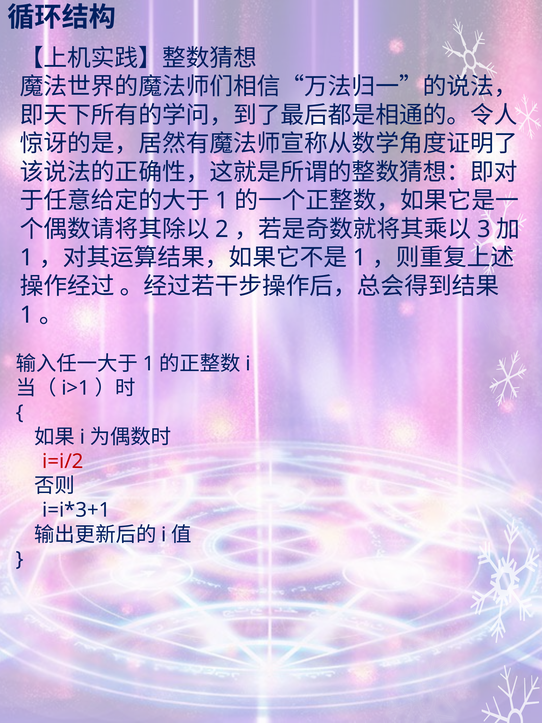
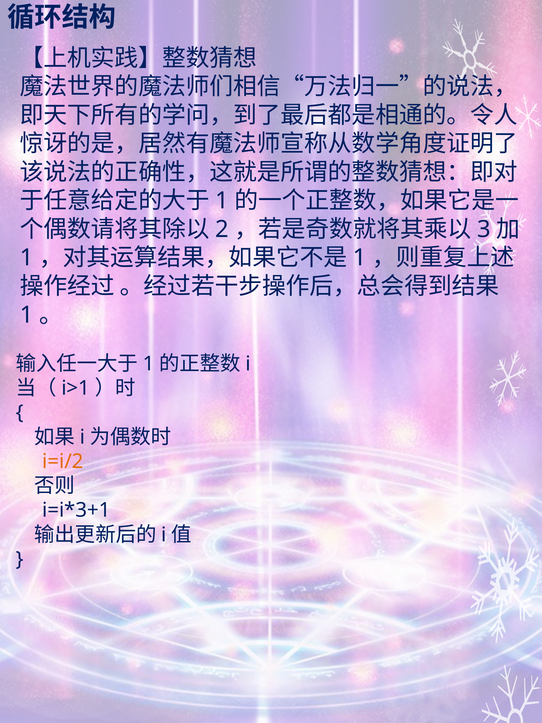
i=i/2 colour: red -> orange
